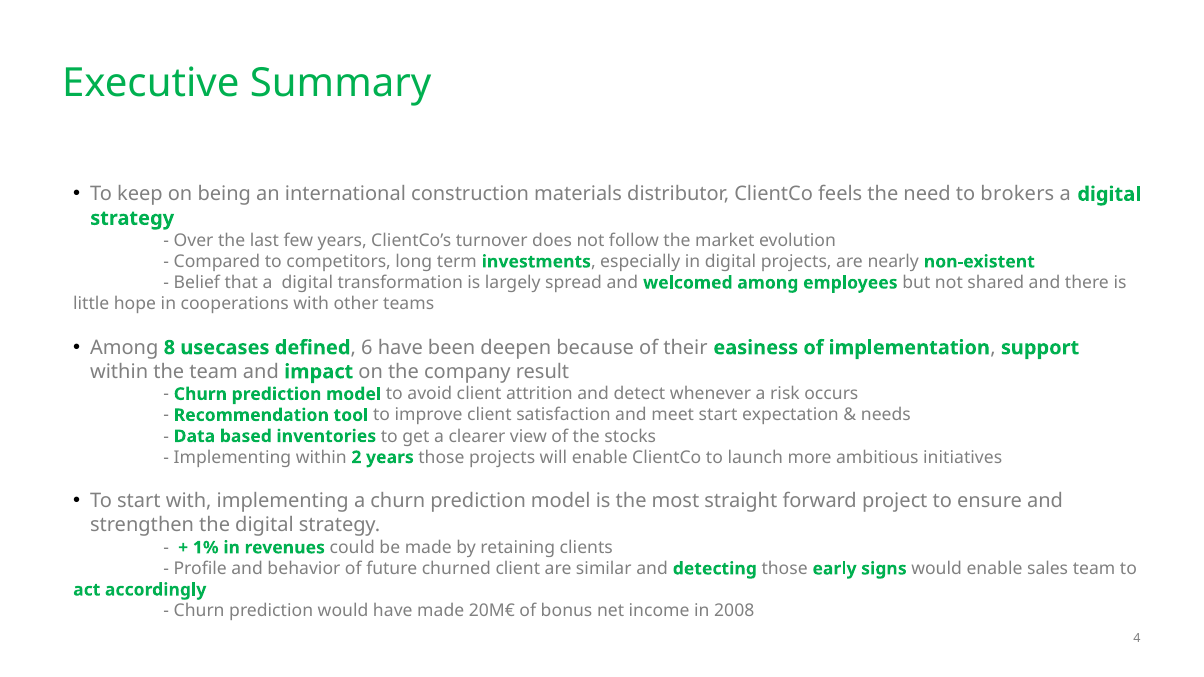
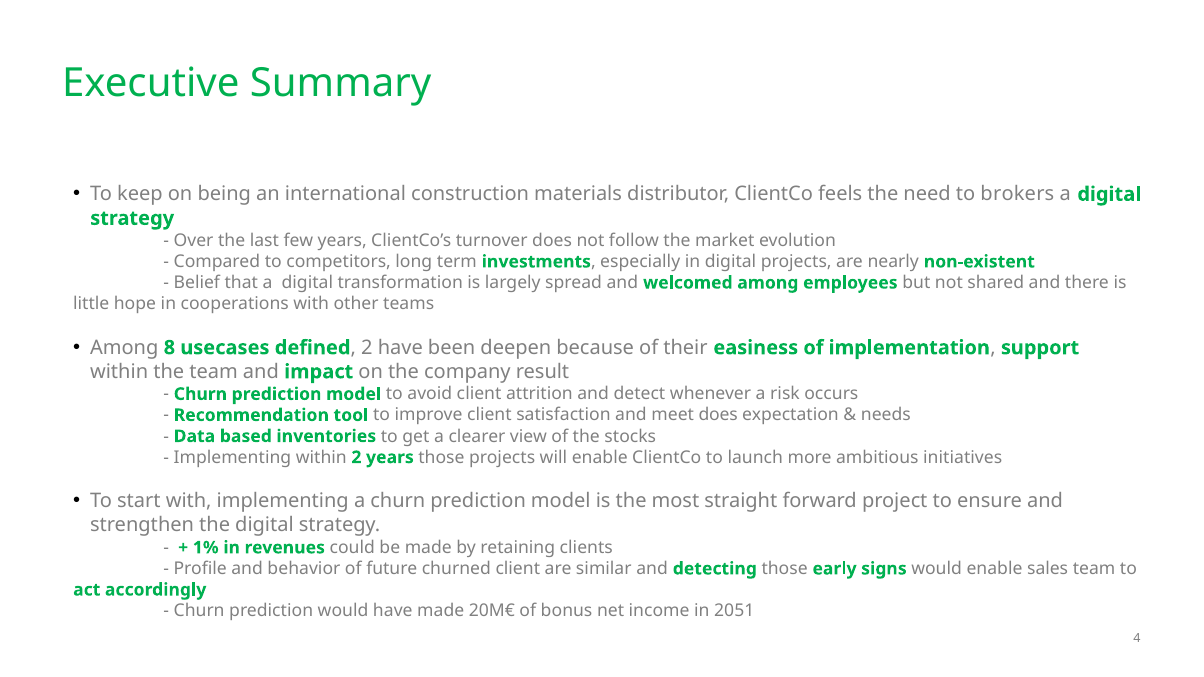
defined 6: 6 -> 2
meet start: start -> does
2008: 2008 -> 2051
